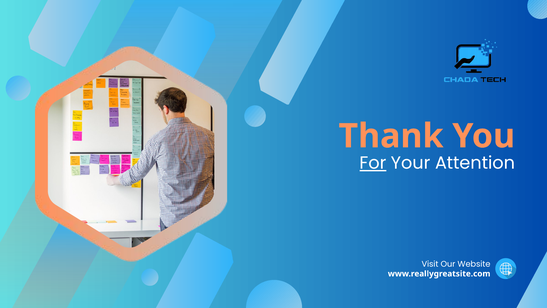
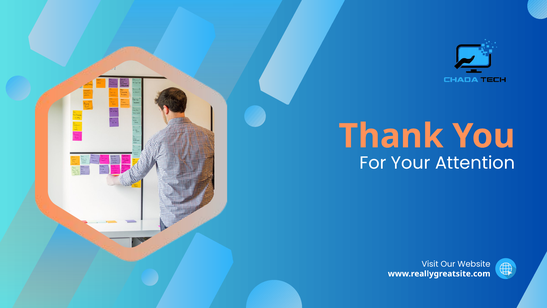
For underline: present -> none
